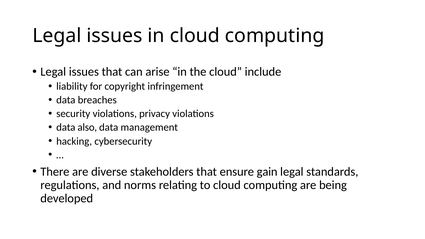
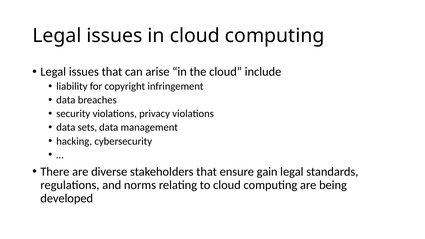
also: also -> sets
